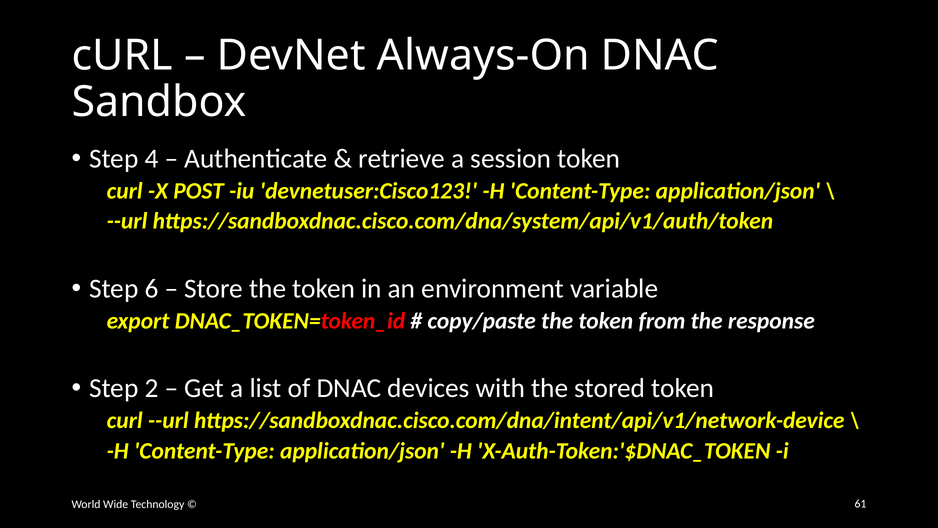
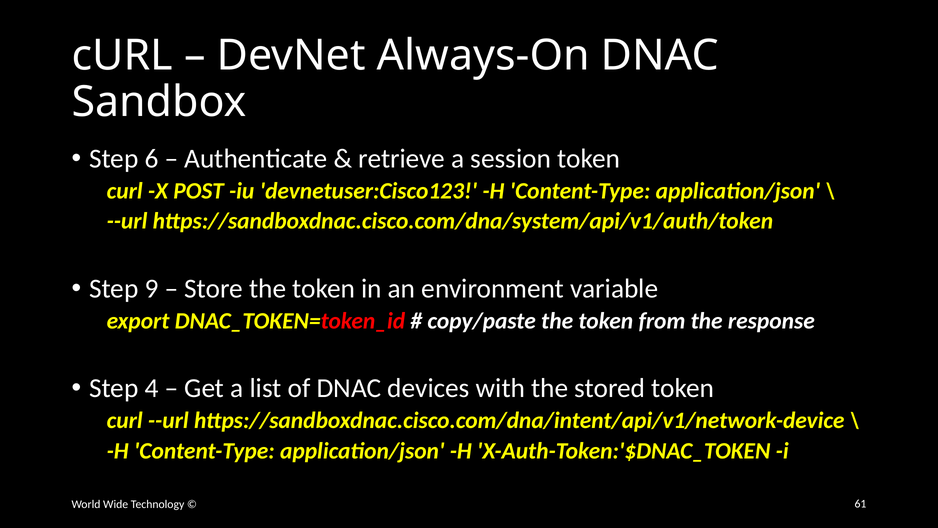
4: 4 -> 6
6: 6 -> 9
2: 2 -> 4
